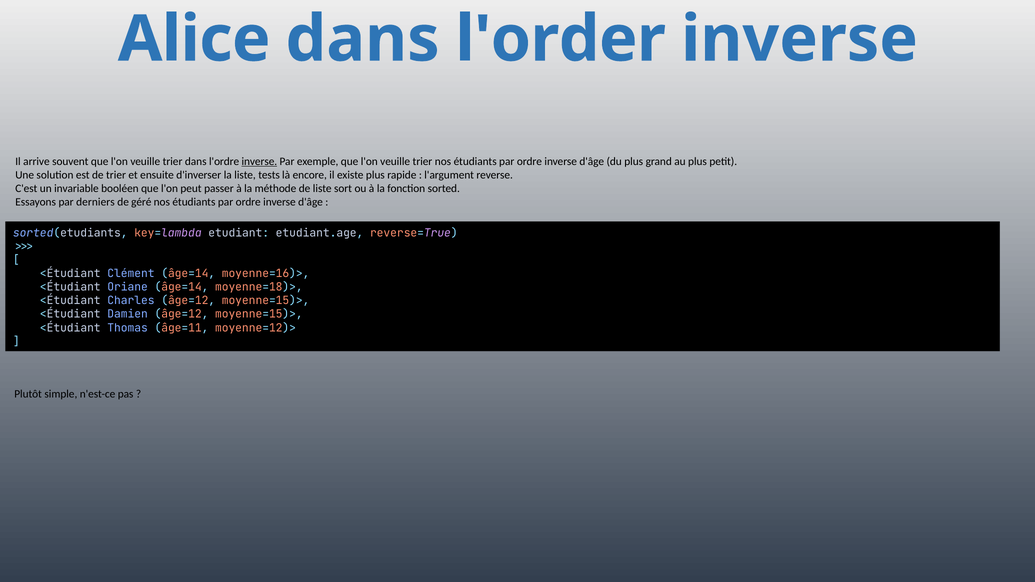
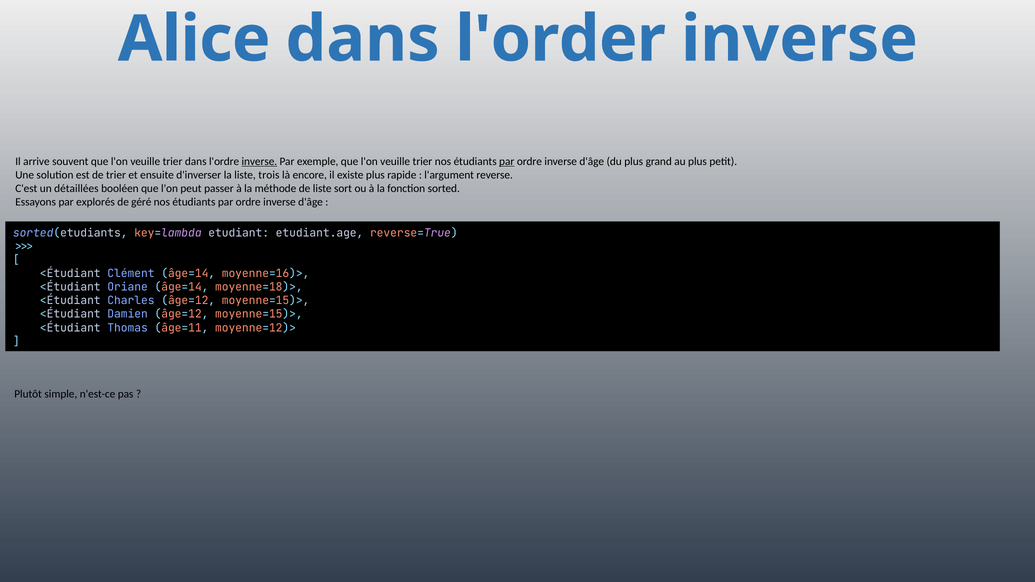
par at (507, 161) underline: none -> present
tests: tests -> trois
invariable: invariable -> détaillées
derniers: derniers -> explorés
